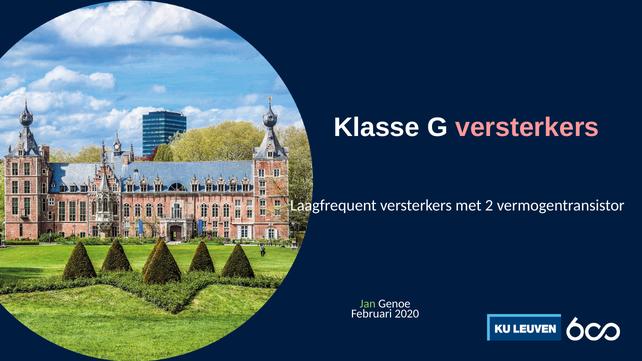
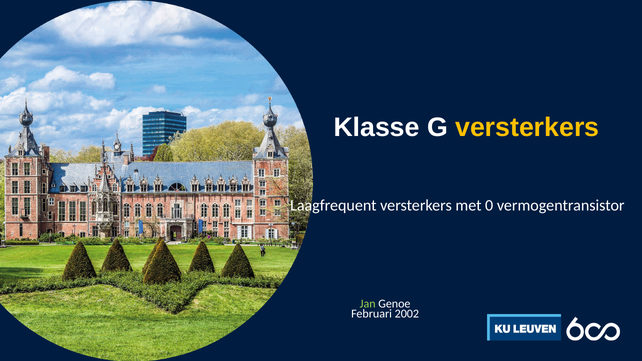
versterkers at (527, 127) colour: pink -> yellow
2: 2 -> 0
2020: 2020 -> 2002
